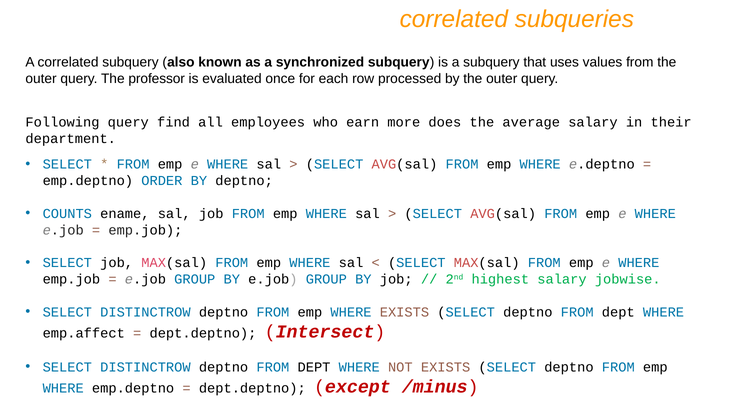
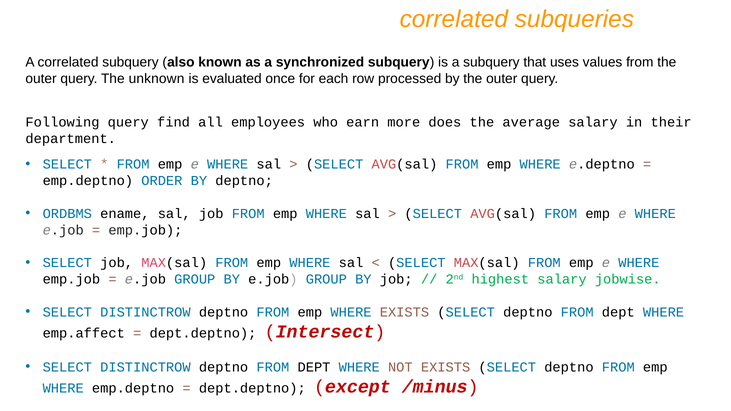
professor: professor -> unknown
COUNTS: COUNTS -> ORDBMS
